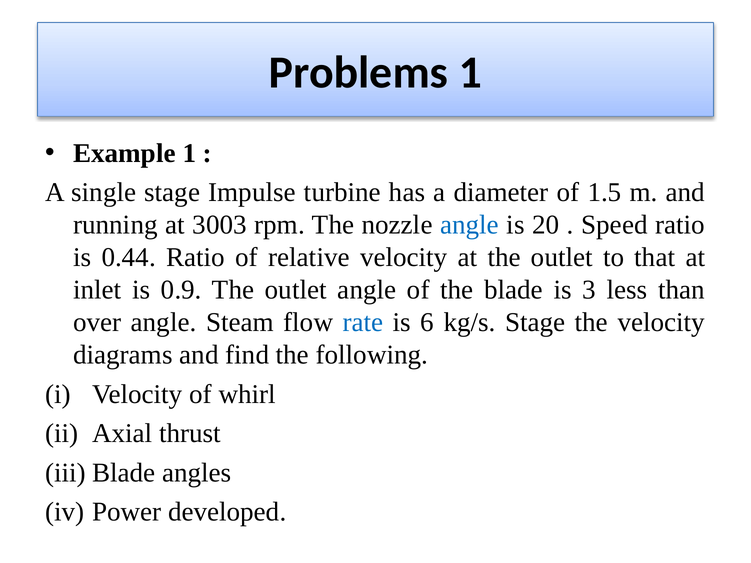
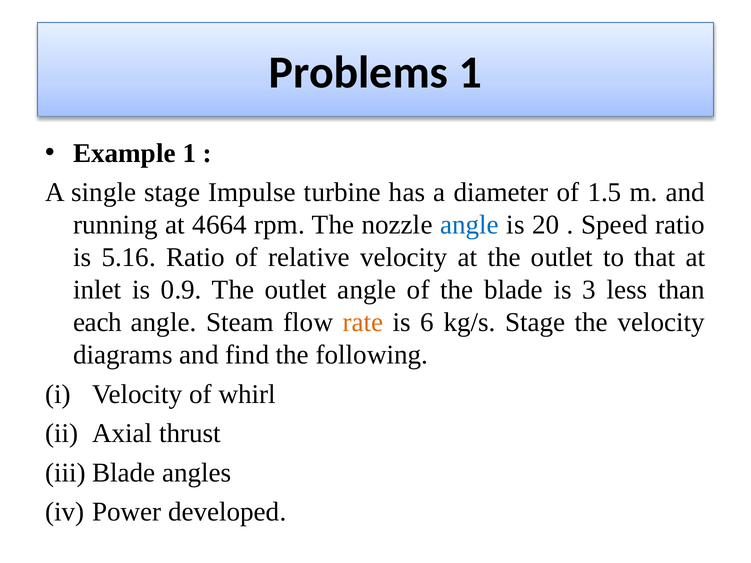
3003: 3003 -> 4664
0.44: 0.44 -> 5.16
over: over -> each
rate colour: blue -> orange
